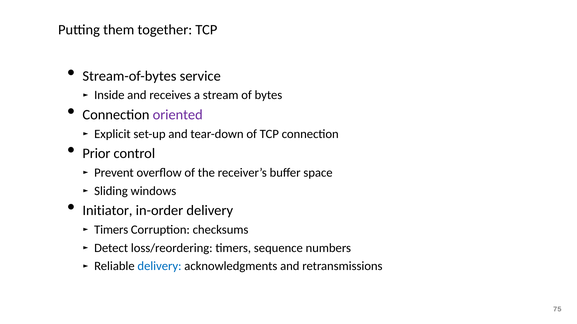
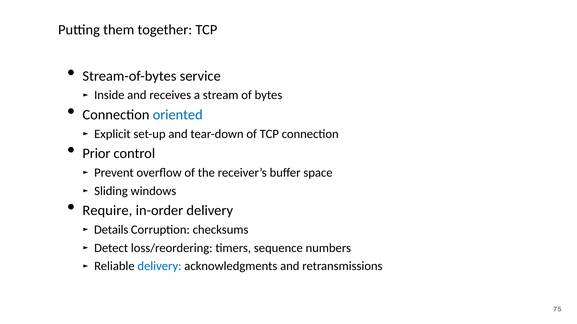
oriented colour: purple -> blue
Initiator: Initiator -> Require
Timers at (111, 230): Timers -> Details
